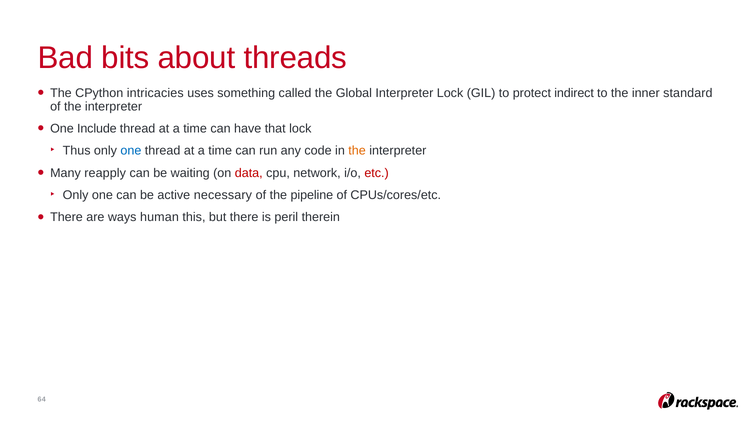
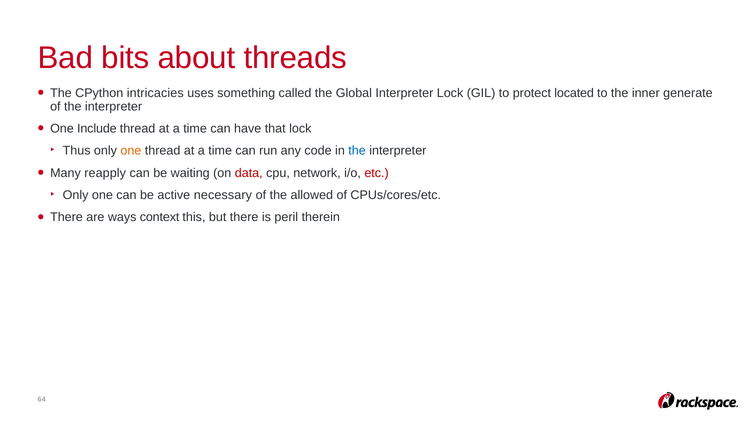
indirect: indirect -> located
standard: standard -> generate
one at (131, 151) colour: blue -> orange
the at (357, 151) colour: orange -> blue
pipeline: pipeline -> allowed
human: human -> context
